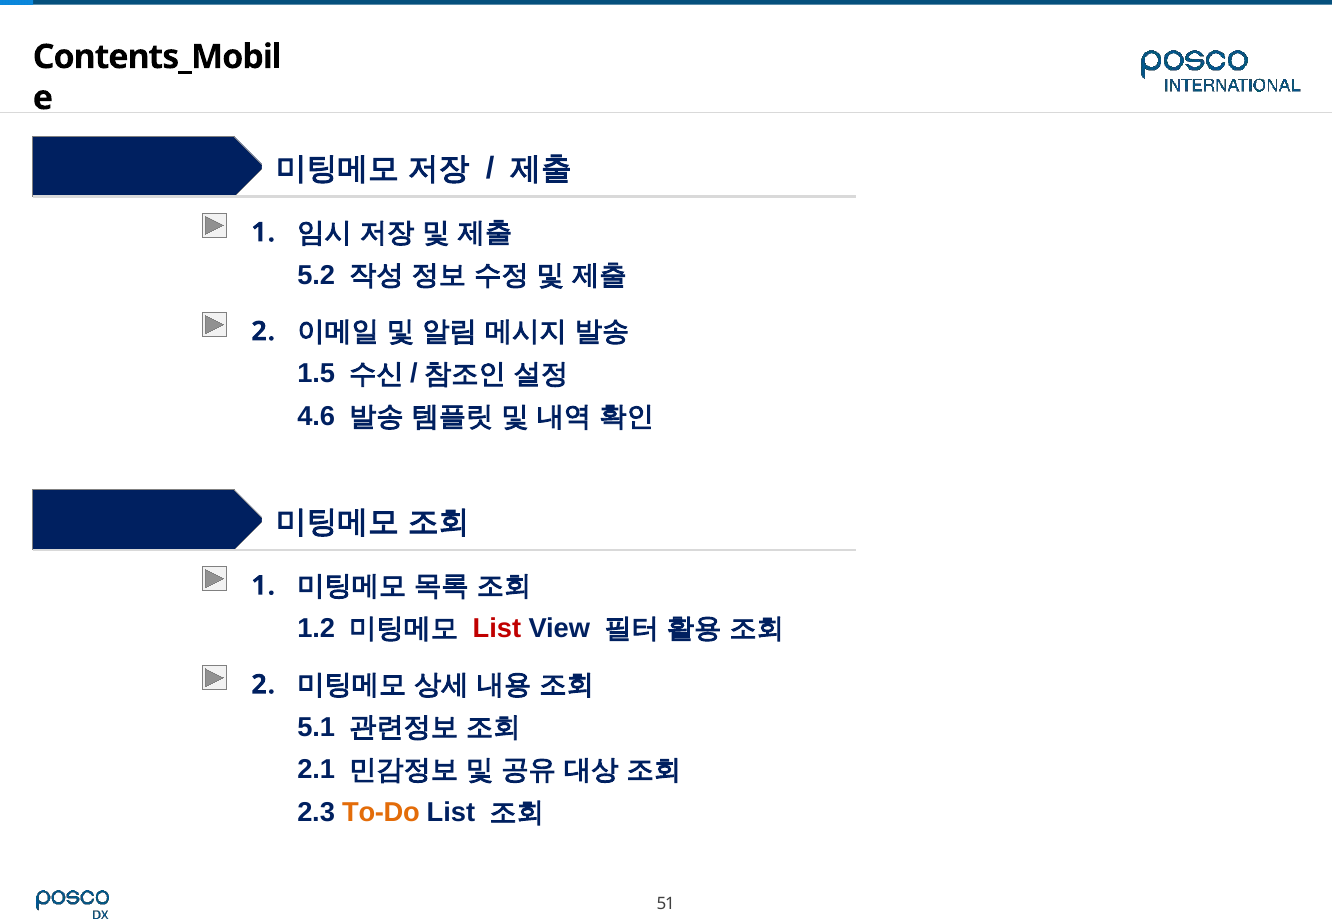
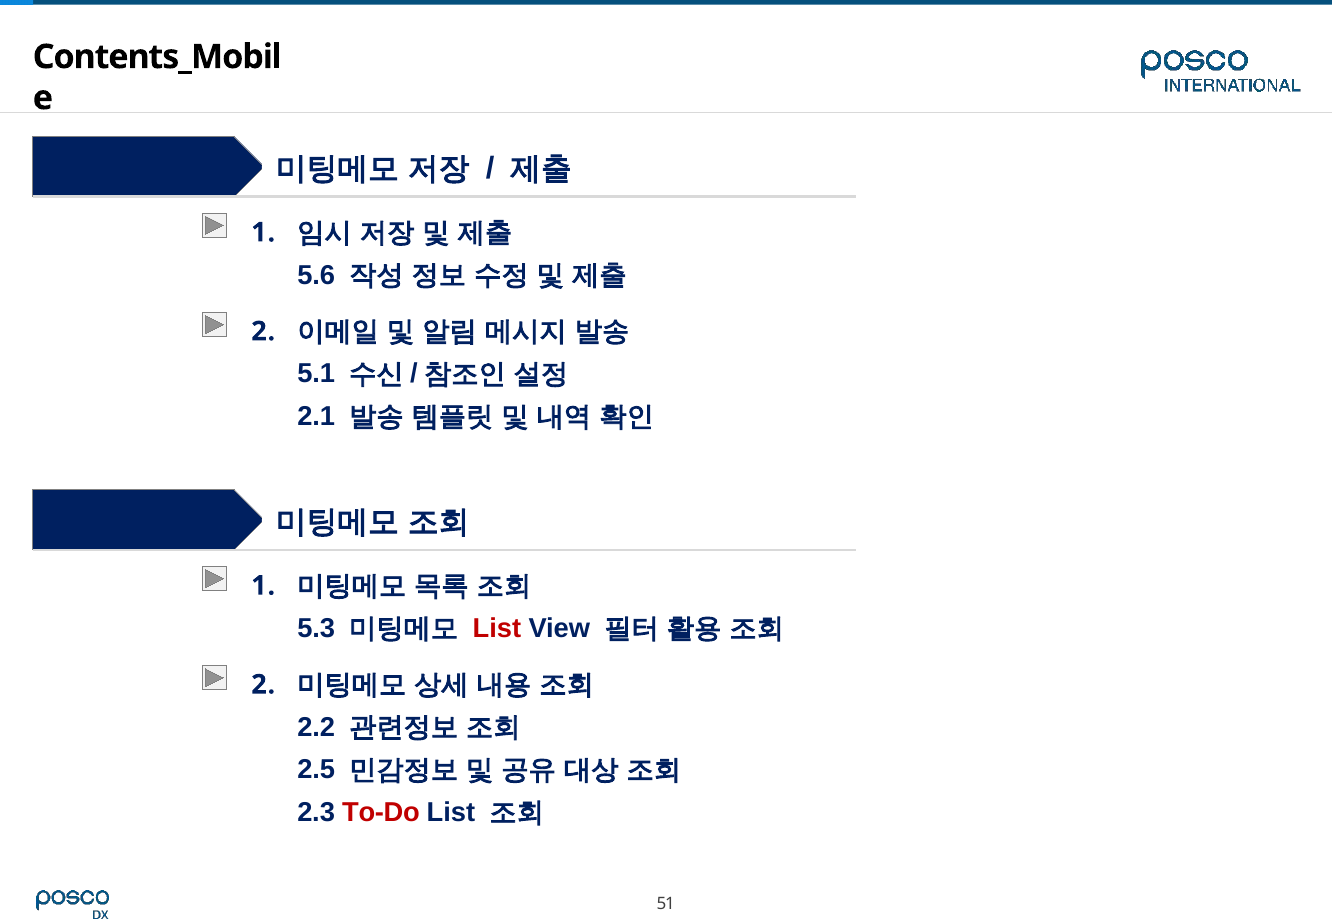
5.2: 5.2 -> 5.6
1.5: 1.5 -> 5.1
4.6: 4.6 -> 2.1
1.2: 1.2 -> 5.3
5.1: 5.1 -> 2.2
2.1: 2.1 -> 2.5
To-Do colour: orange -> red
